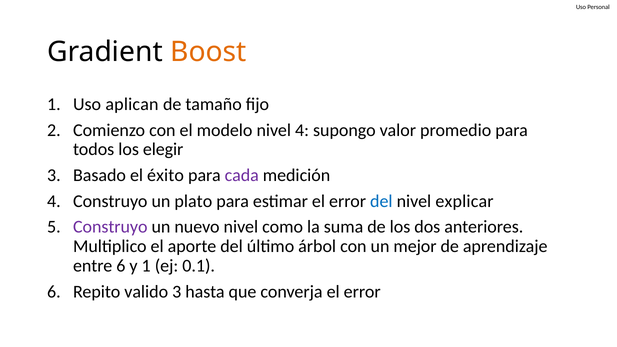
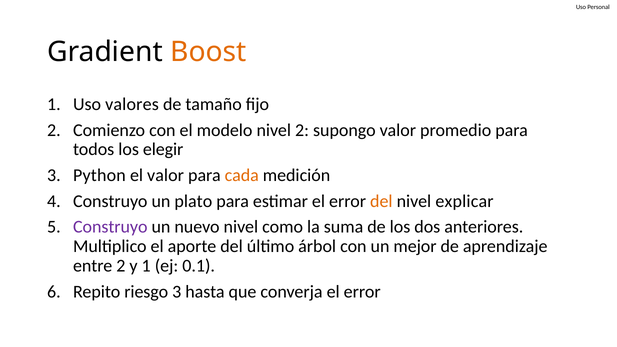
aplican: aplican -> valores
nivel 4: 4 -> 2
Basado: Basado -> Python
el éxito: éxito -> valor
cada colour: purple -> orange
del at (381, 201) colour: blue -> orange
entre 6: 6 -> 2
valido: valido -> riesgo
